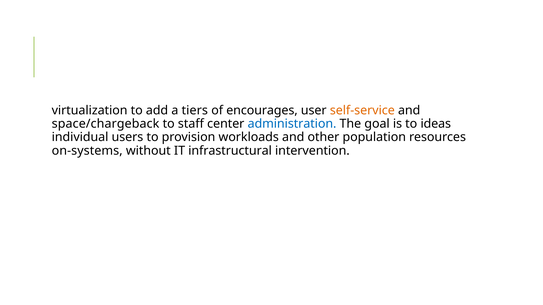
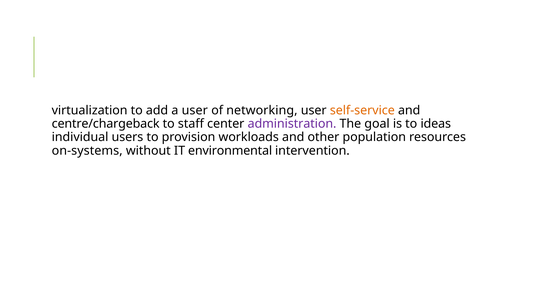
a tiers: tiers -> user
encourages: encourages -> networking
space/chargeback: space/chargeback -> centre/chargeback
administration colour: blue -> purple
infrastructural: infrastructural -> environmental
